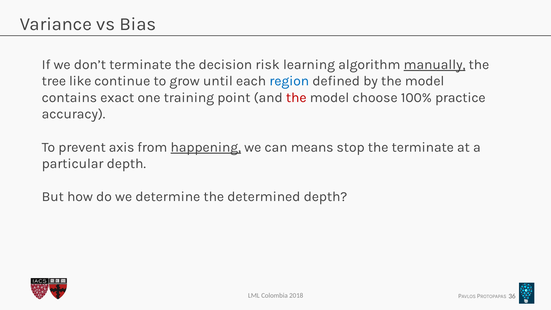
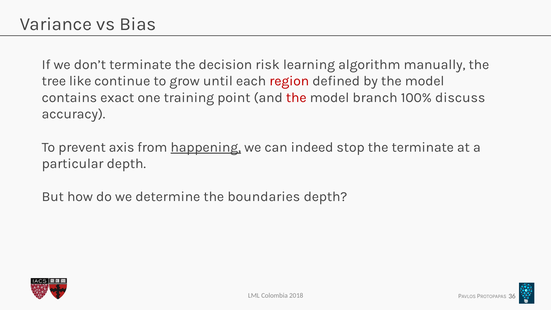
manually underline: present -> none
region colour: blue -> red
choose: choose -> branch
practice: practice -> discuss
means: means -> indeed
determined: determined -> boundaries
